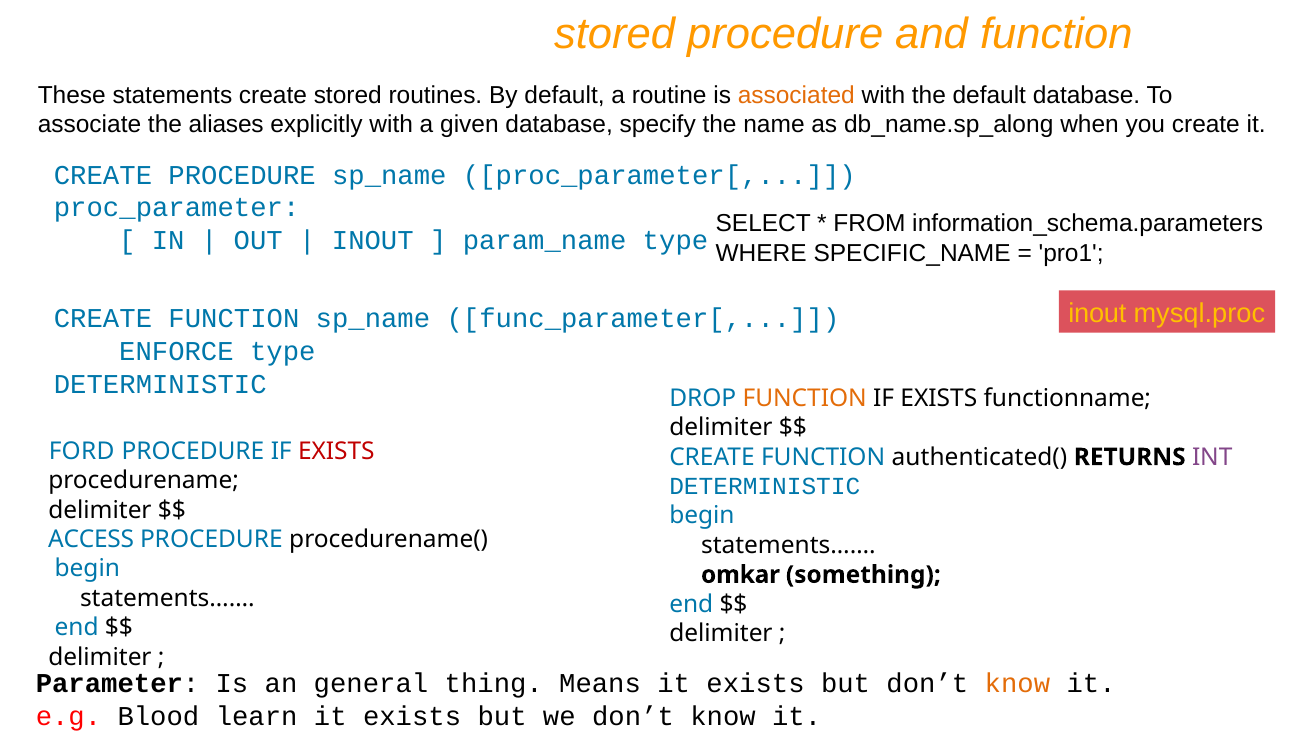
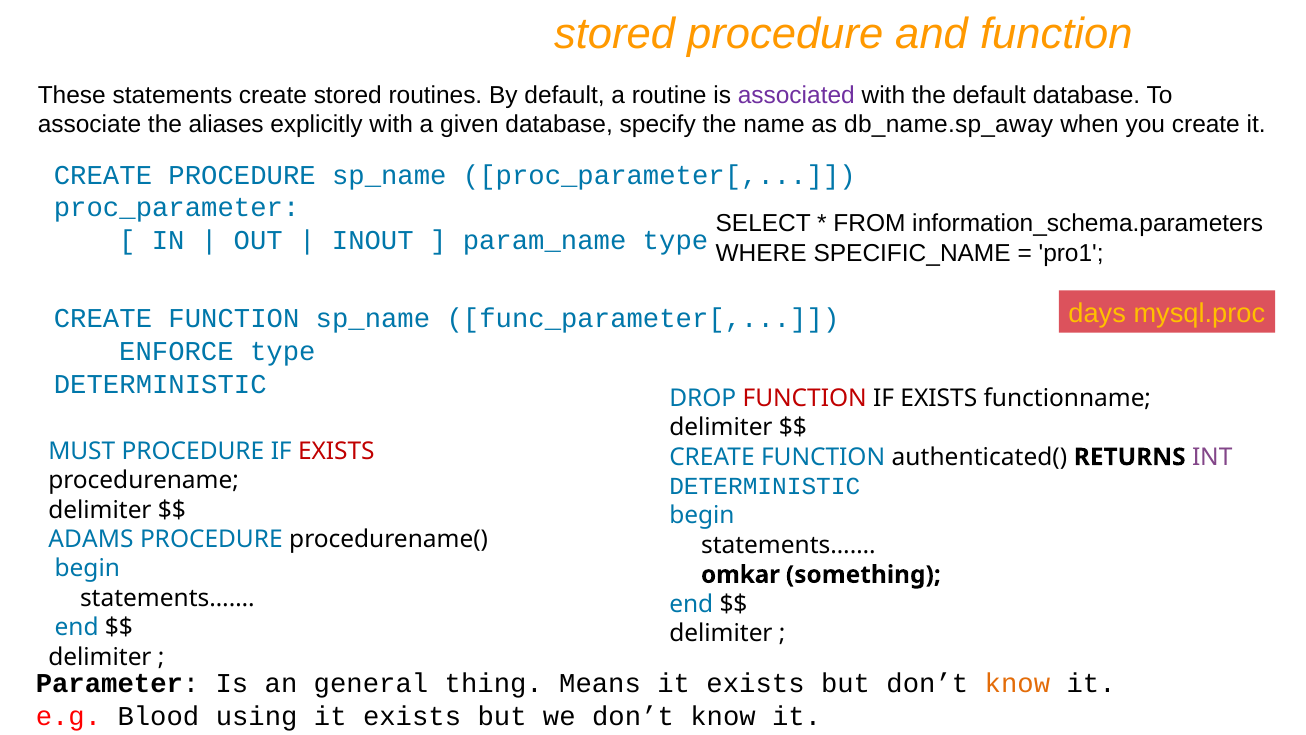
associated colour: orange -> purple
db_name.sp_along: db_name.sp_along -> db_name.sp_away
inout at (1097, 313): inout -> days
FUNCTION at (805, 398) colour: orange -> red
FORD: FORD -> MUST
ACCESS: ACCESS -> ADAMS
learn: learn -> using
